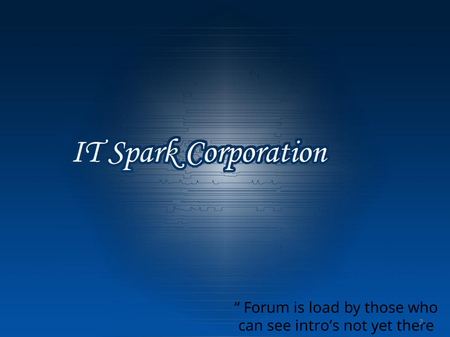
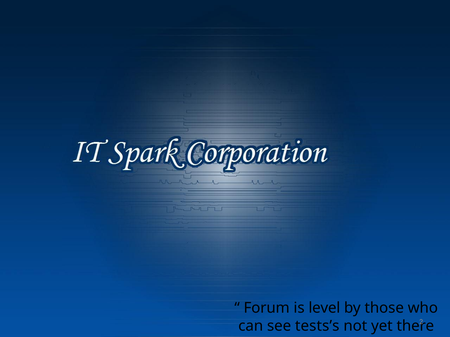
load: load -> level
intro’s: intro’s -> tests’s
